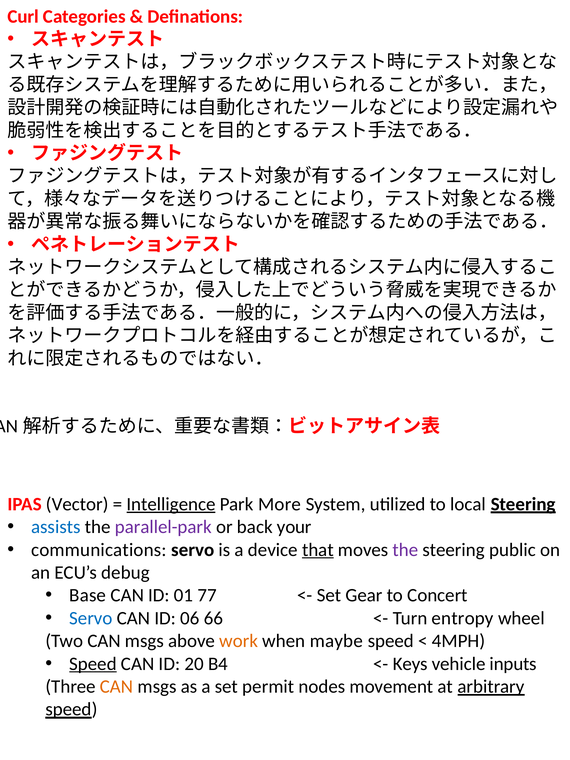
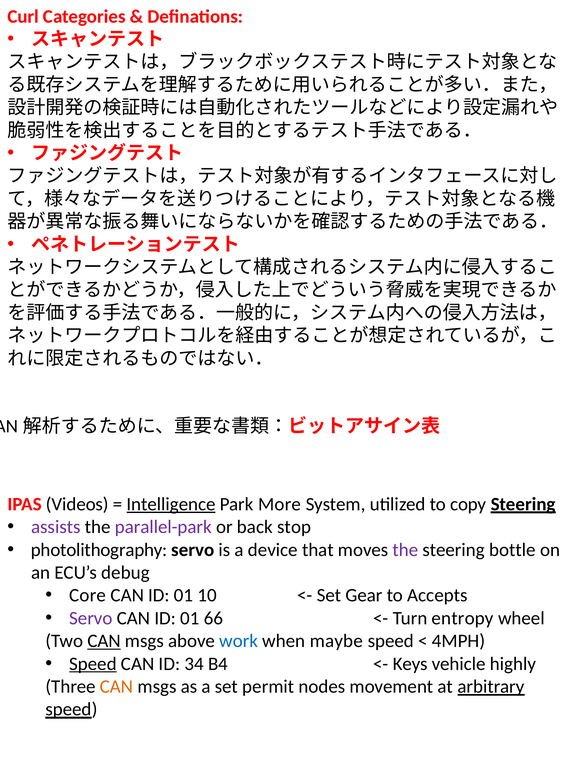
Vector: Vector -> Videos
local: local -> copy
assists colour: blue -> purple
your: your -> stop
communications: communications -> photolithography
that underline: present -> none
public: public -> bottle
Base: Base -> Core
77: 77 -> 10
Concert: Concert -> Accepts
Servo at (91, 618) colour: blue -> purple
06 at (190, 618): 06 -> 01
CAN at (104, 641) underline: none -> present
work colour: orange -> blue
20: 20 -> 34
inputs: inputs -> highly
